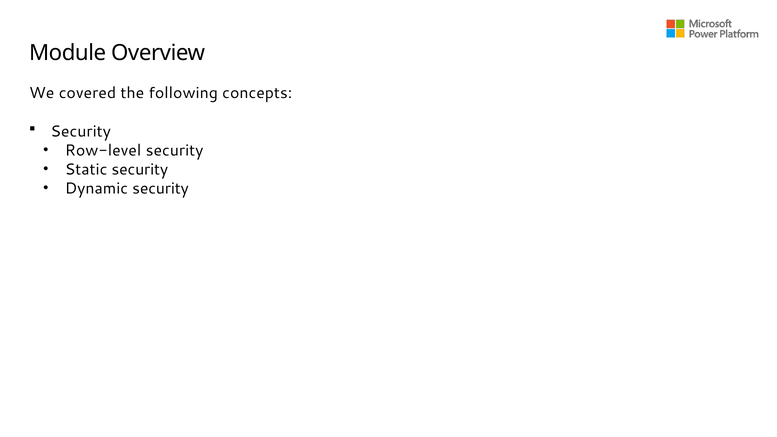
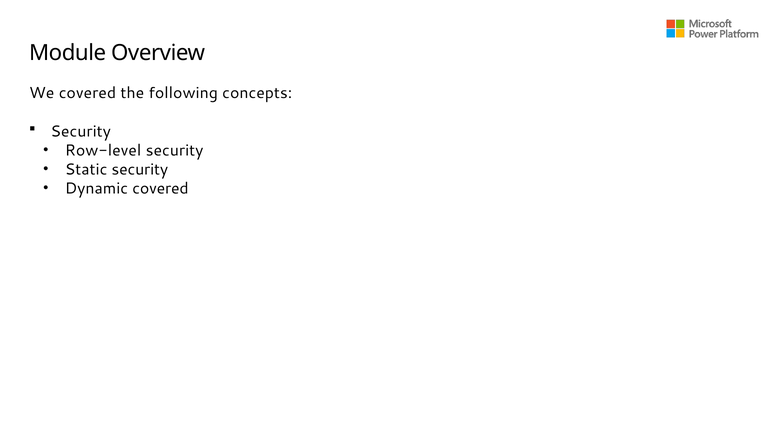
Dynamic security: security -> covered
